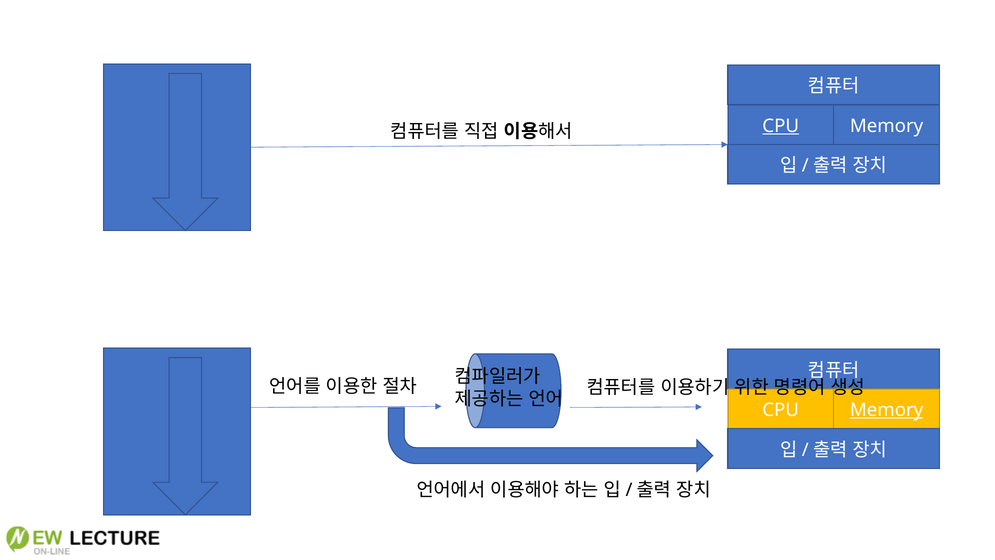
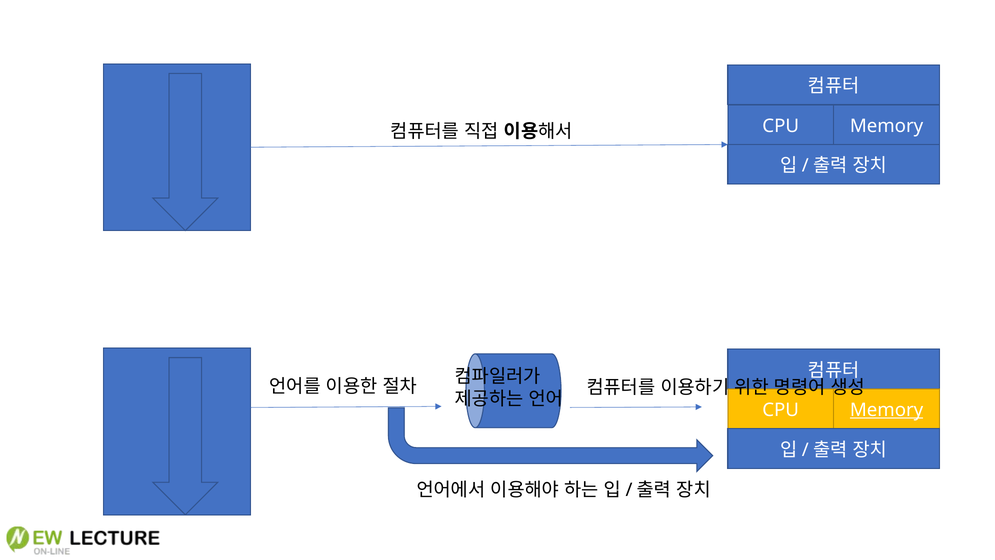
CPU at (781, 126) underline: present -> none
